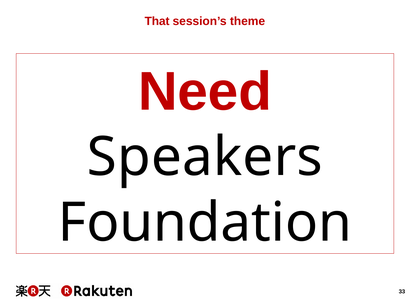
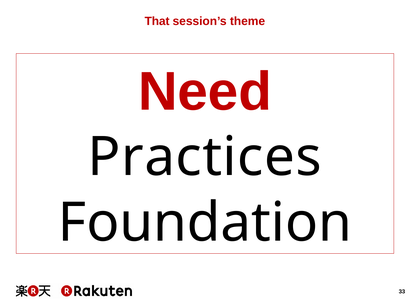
Speakers: Speakers -> Practices
